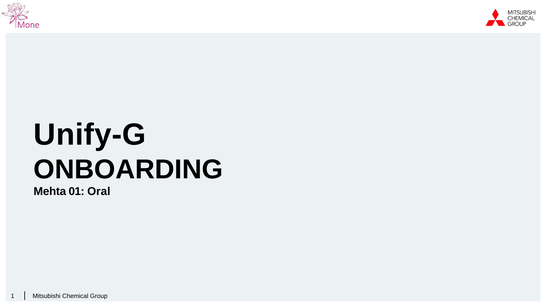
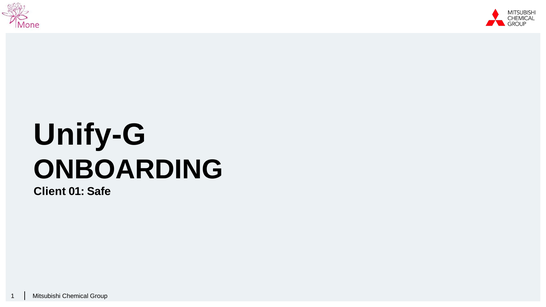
Mehta: Mehta -> Client
Oral: Oral -> Safe
